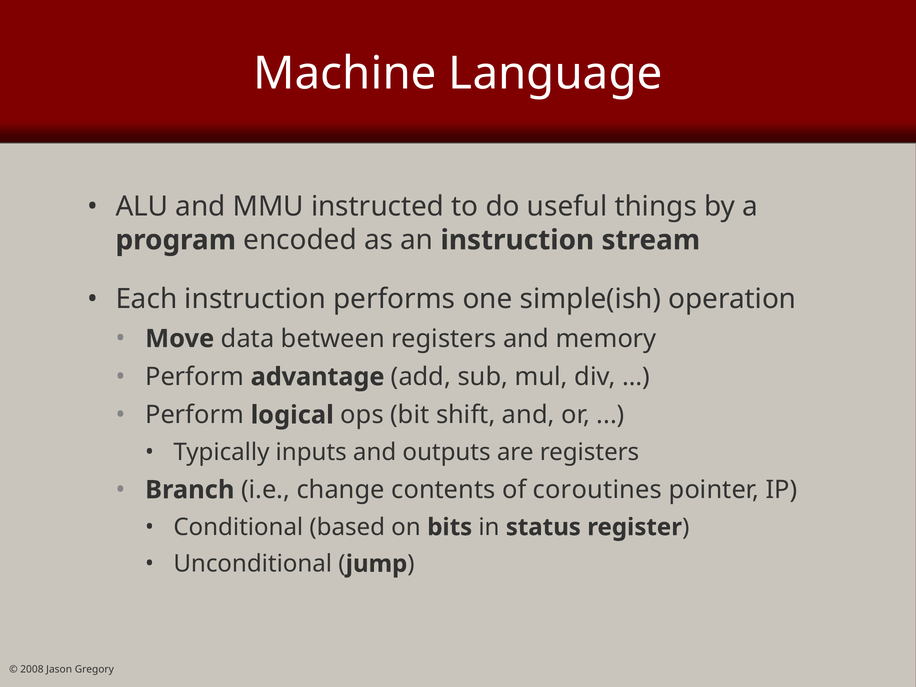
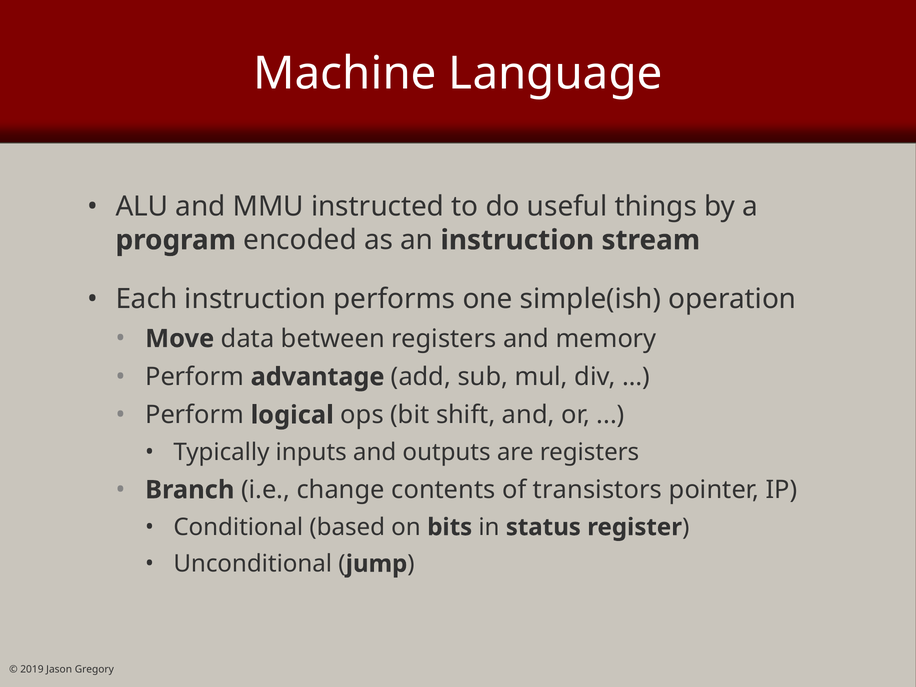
coroutines: coroutines -> transistors
2008: 2008 -> 2019
